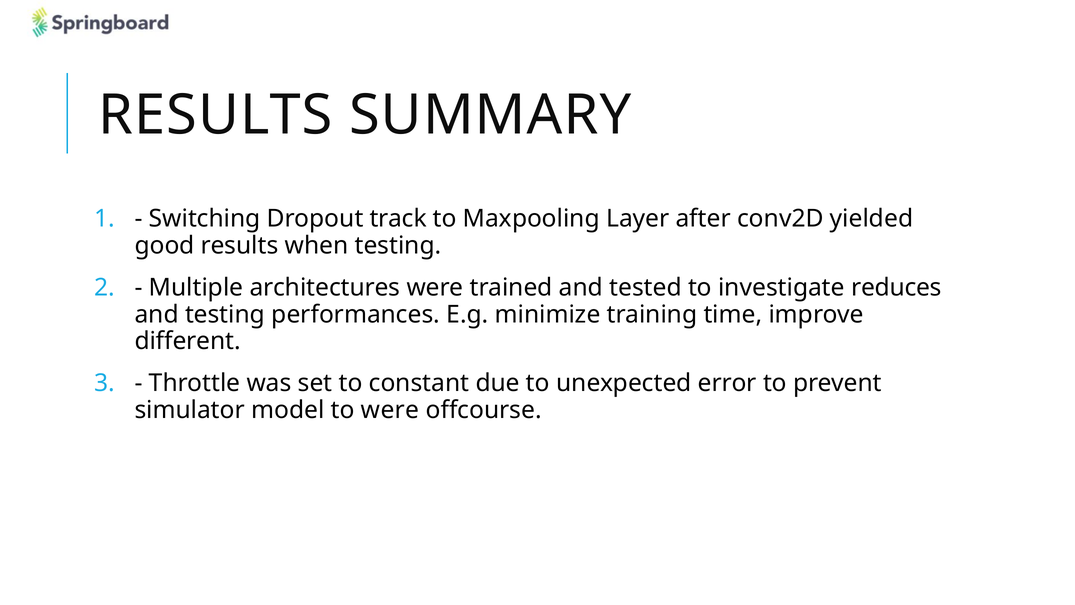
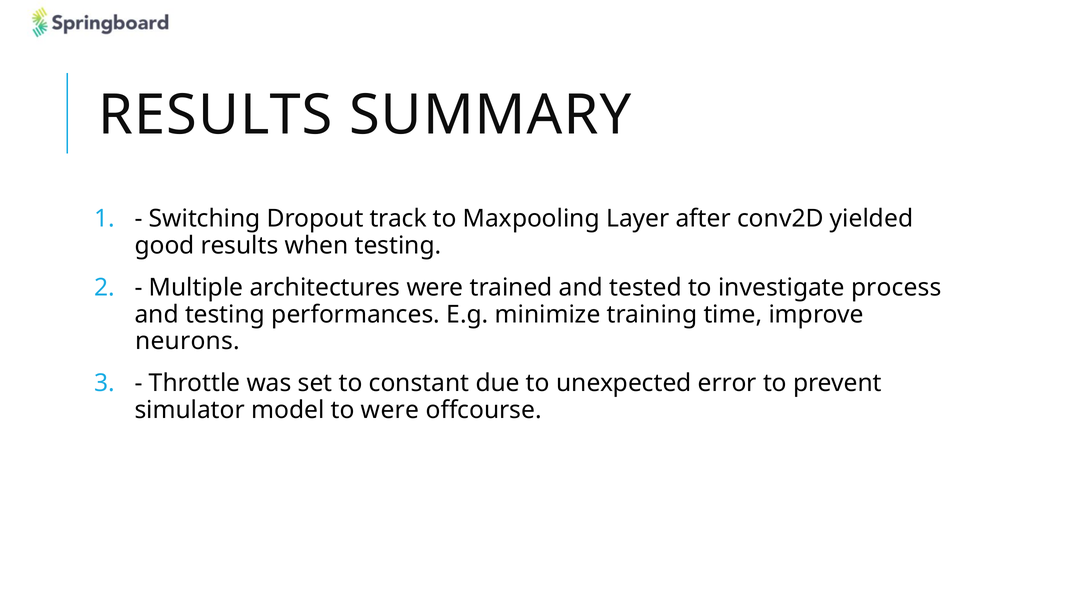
reduces: reduces -> process
different: different -> neurons
